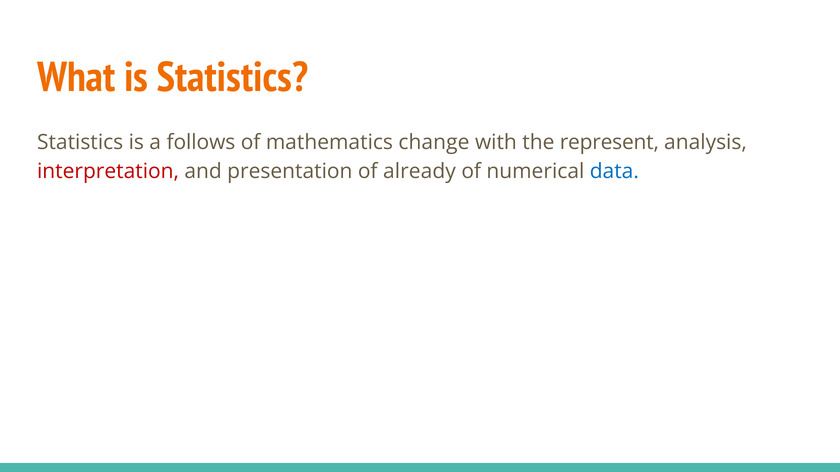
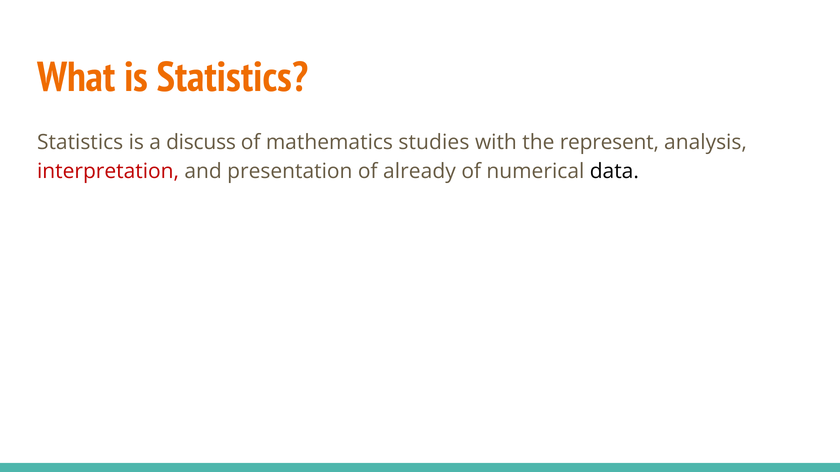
follows: follows -> discuss
change: change -> studies
data colour: blue -> black
